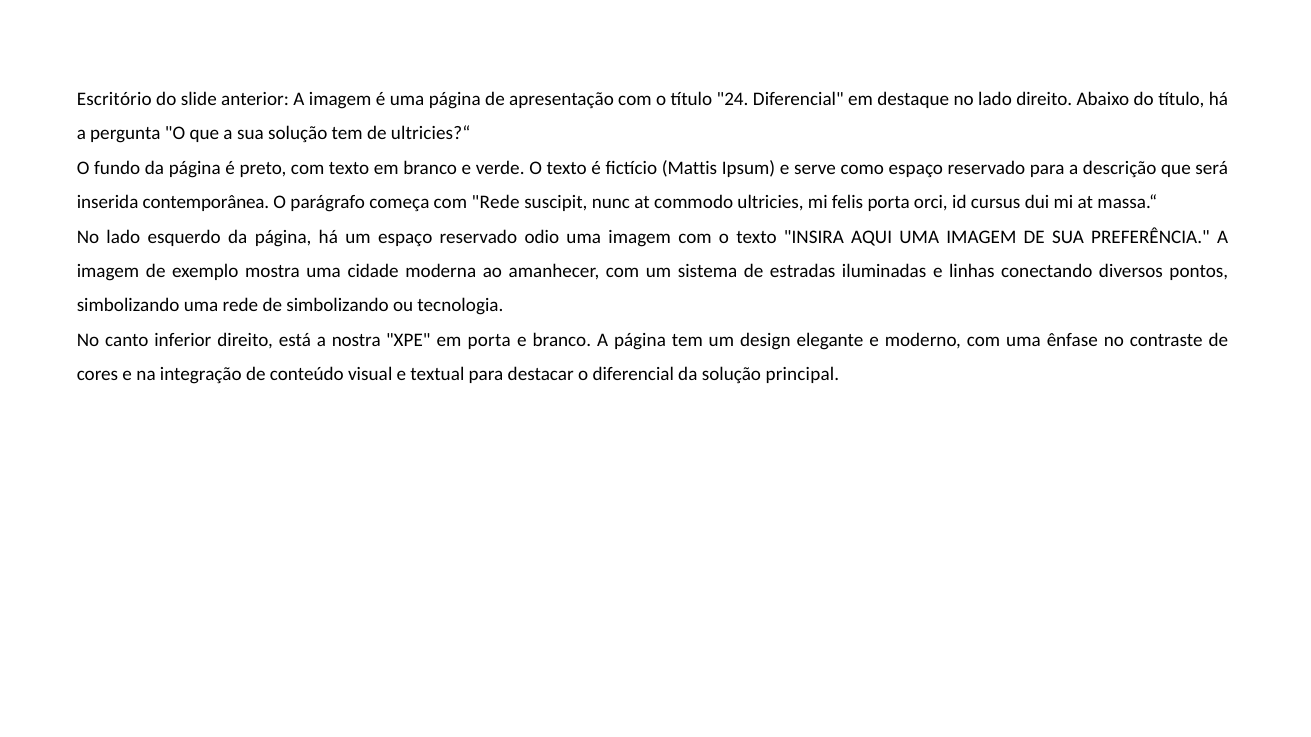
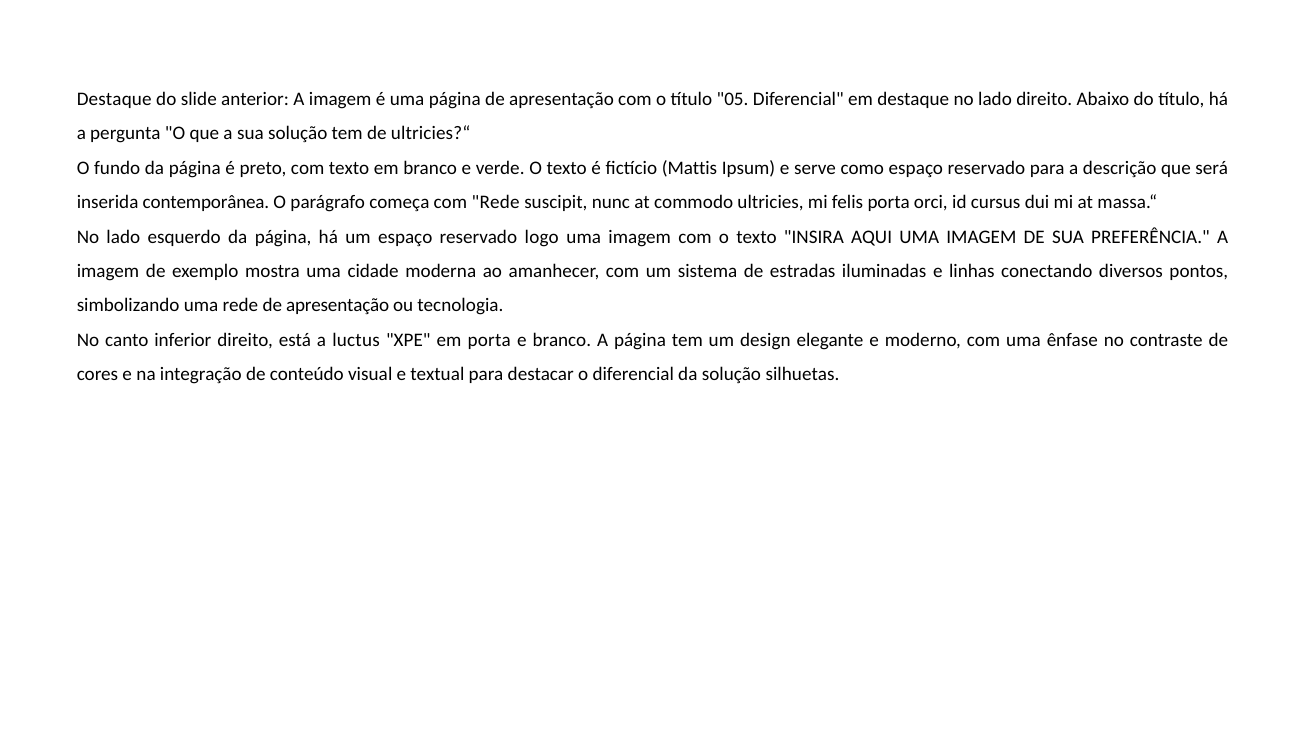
Escritório at (114, 99): Escritório -> Destaque
24: 24 -> 05
odio: odio -> logo
rede de simbolizando: simbolizando -> apresentação
nostra: nostra -> luctus
principal: principal -> silhuetas
